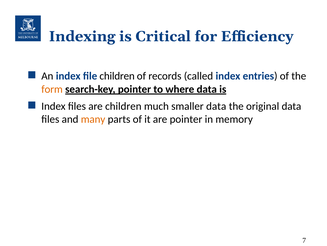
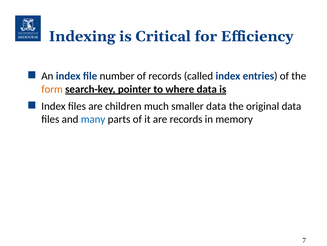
file children: children -> number
many colour: orange -> blue
are pointer: pointer -> records
